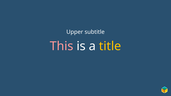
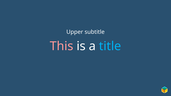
title colour: yellow -> light blue
